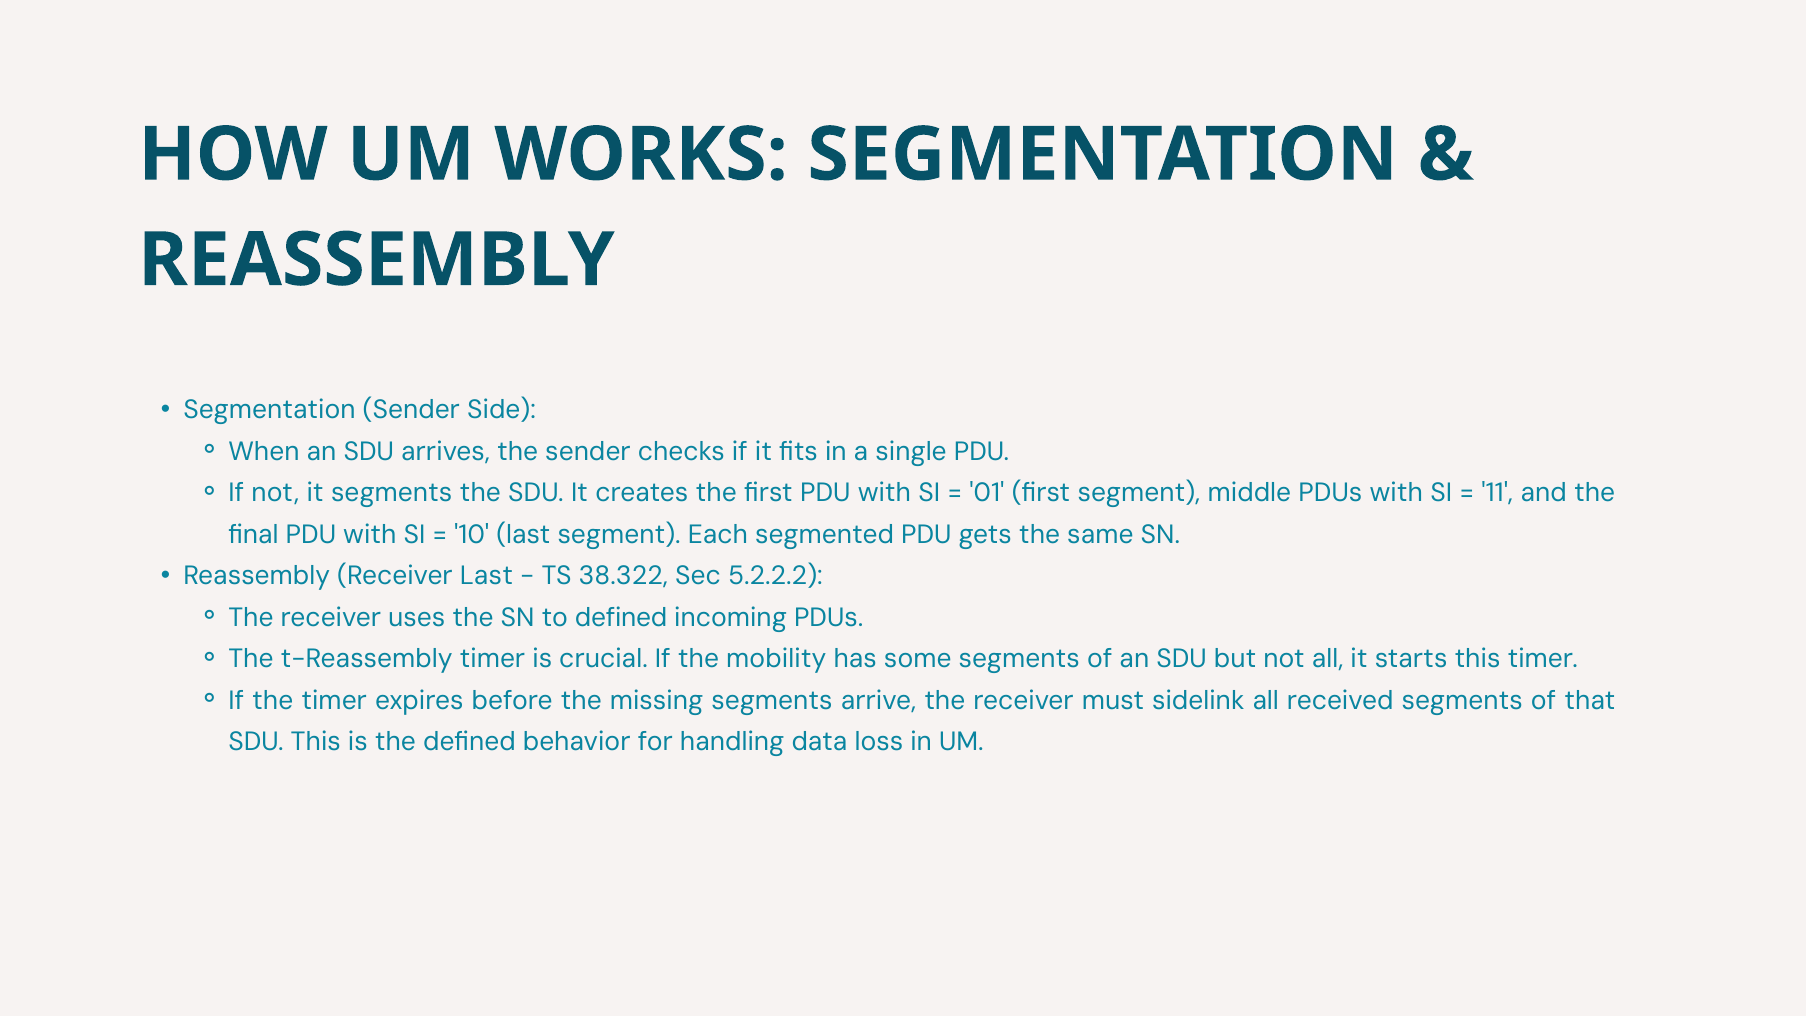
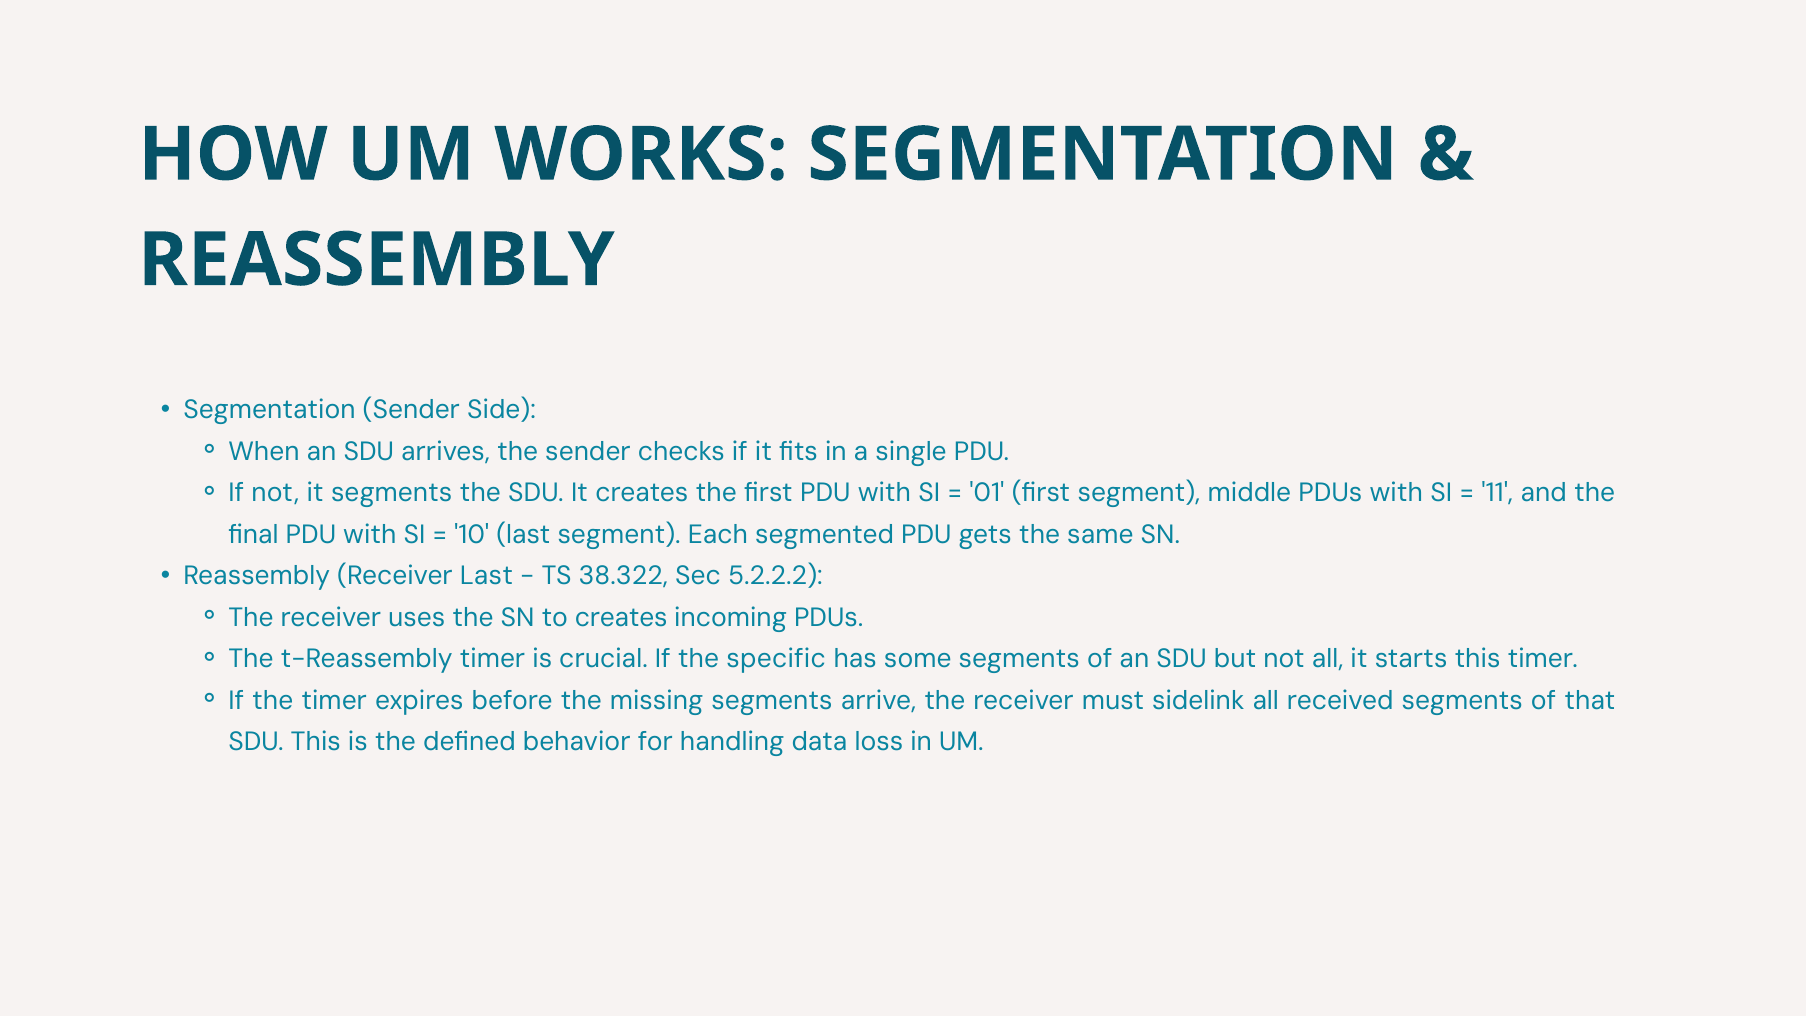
to defined: defined -> creates
mobility: mobility -> specific
